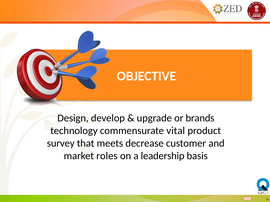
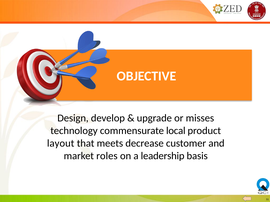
brands: brands -> misses
vital: vital -> local
survey: survey -> layout
